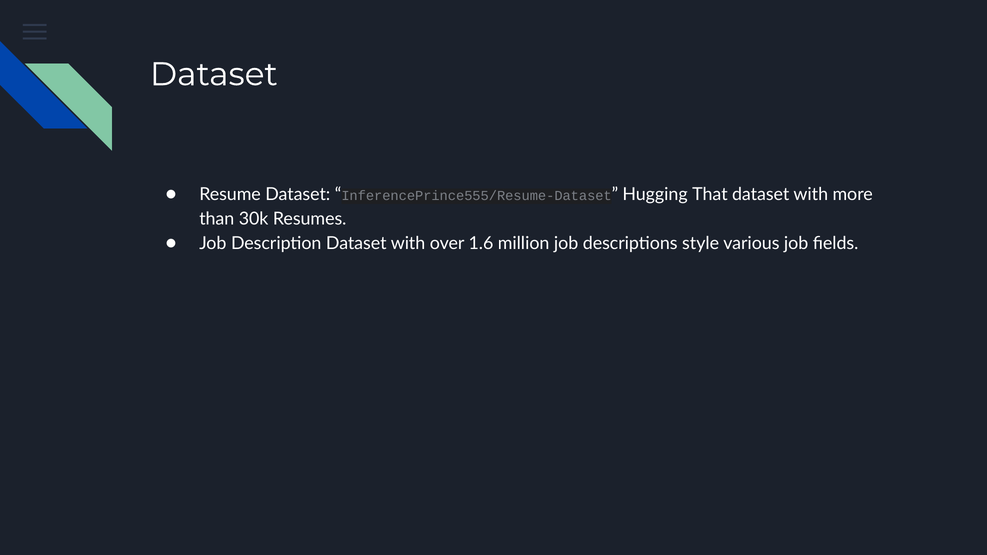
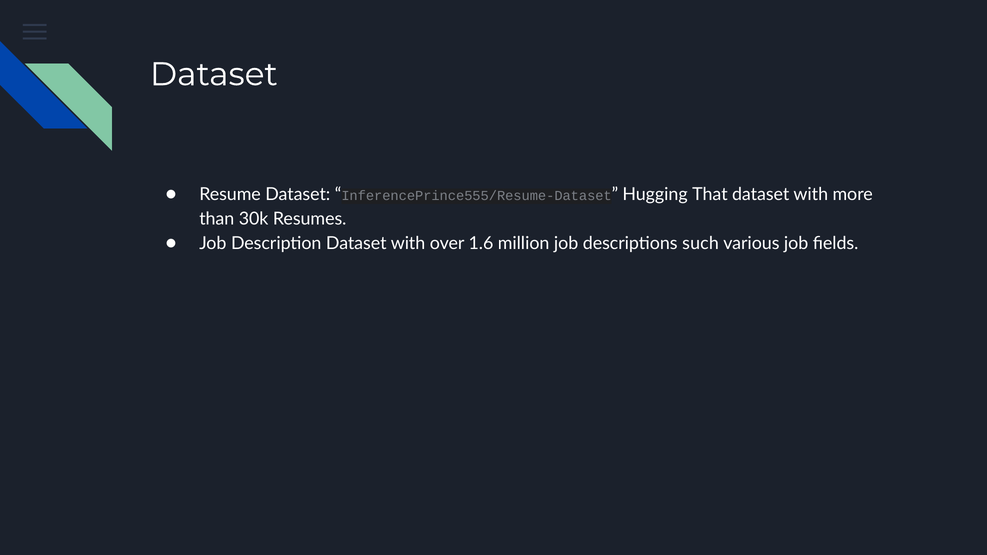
style: style -> such
